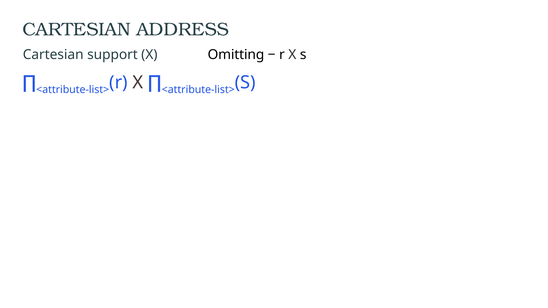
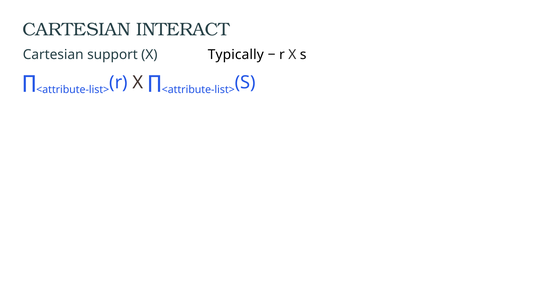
ADDRESS: ADDRESS -> INTERACT
Omitting: Omitting -> Typically
